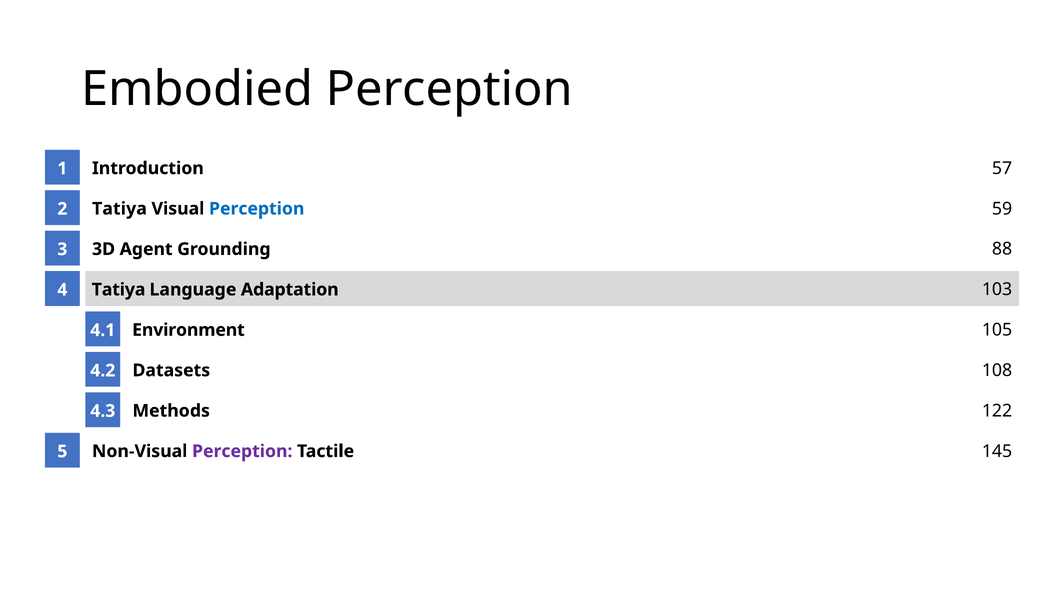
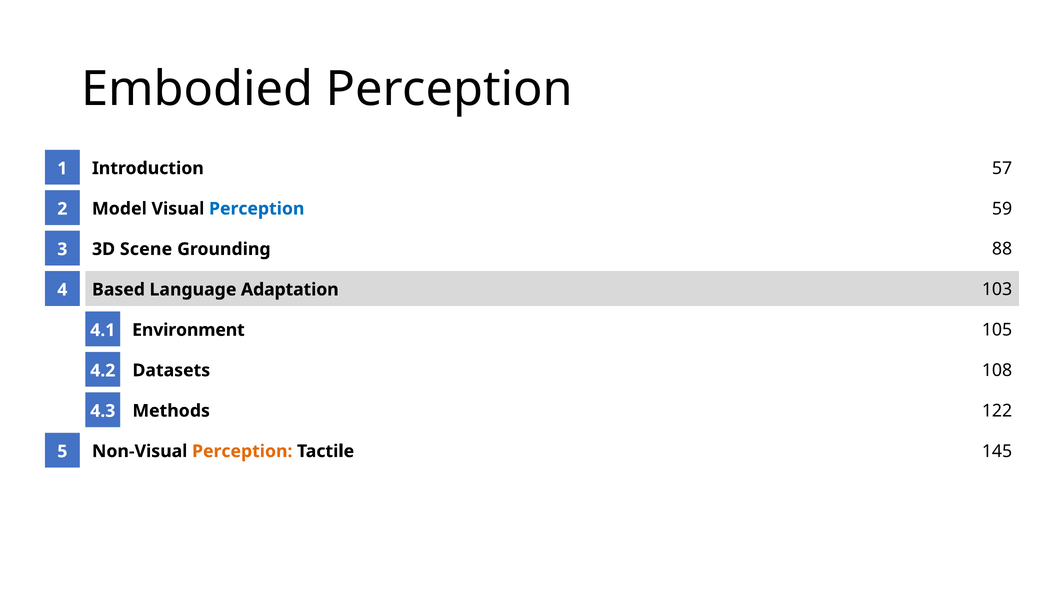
Tatiya at (119, 209): Tatiya -> Model
Agent: Agent -> Scene
Tatiya at (119, 290): Tatiya -> Based
Perception at (242, 452) colour: purple -> orange
